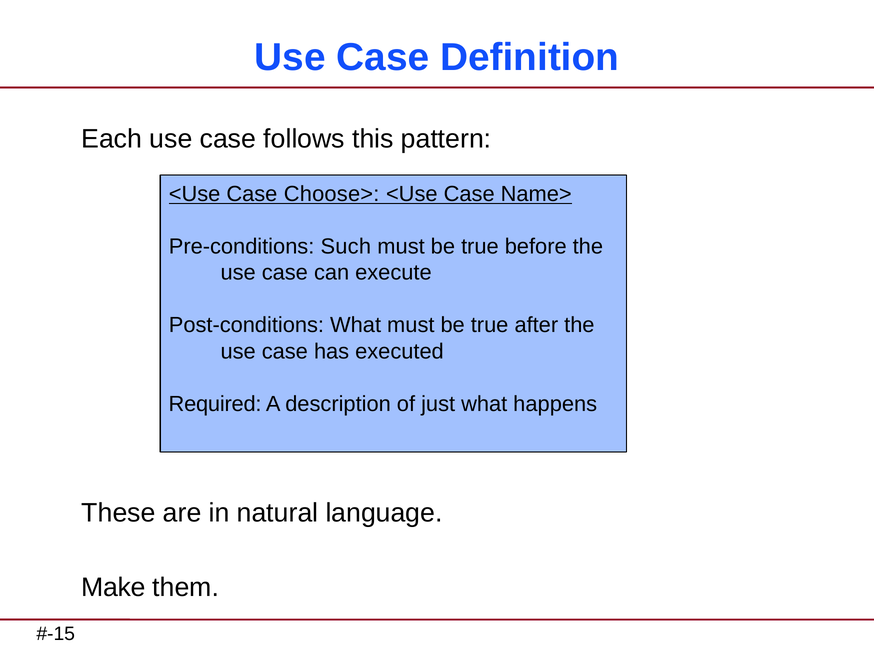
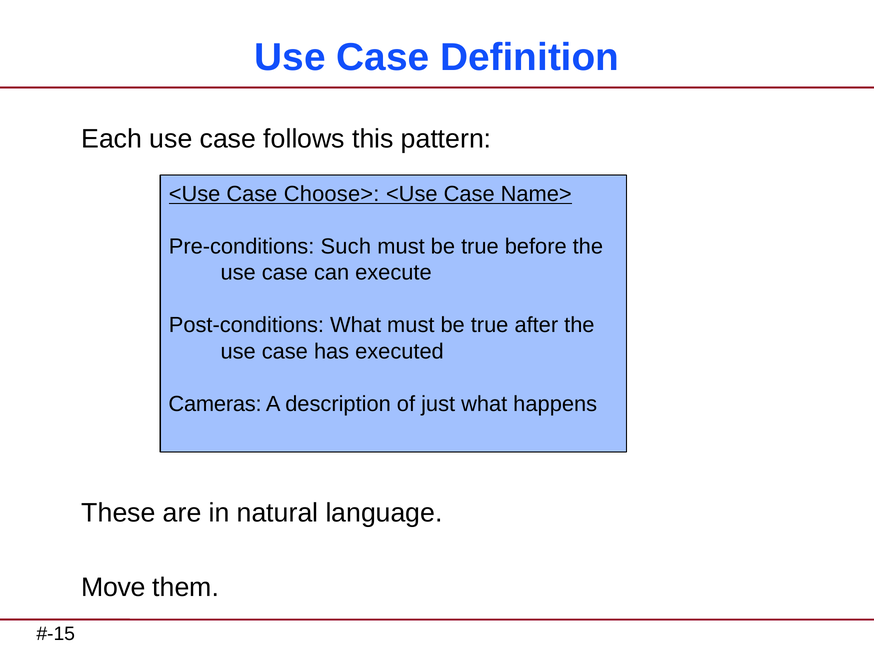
Required: Required -> Cameras
Make: Make -> Move
